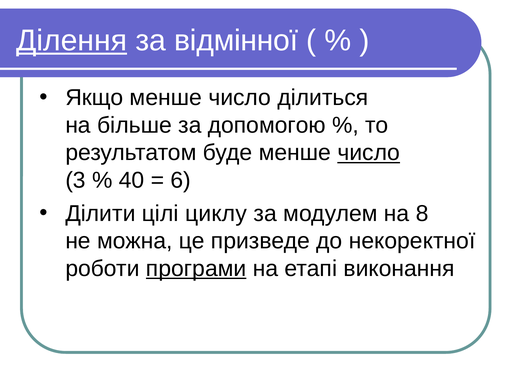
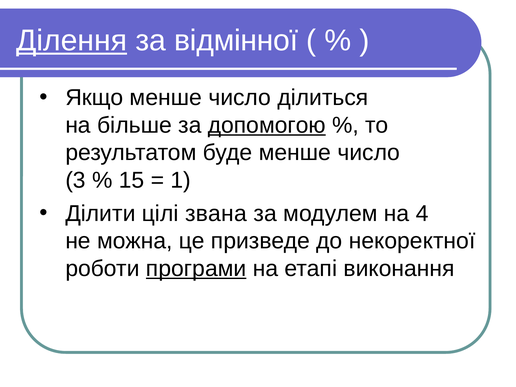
допомогою underline: none -> present
число at (369, 153) underline: present -> none
40: 40 -> 15
6: 6 -> 1
циклу: циклу -> звана
8: 8 -> 4
